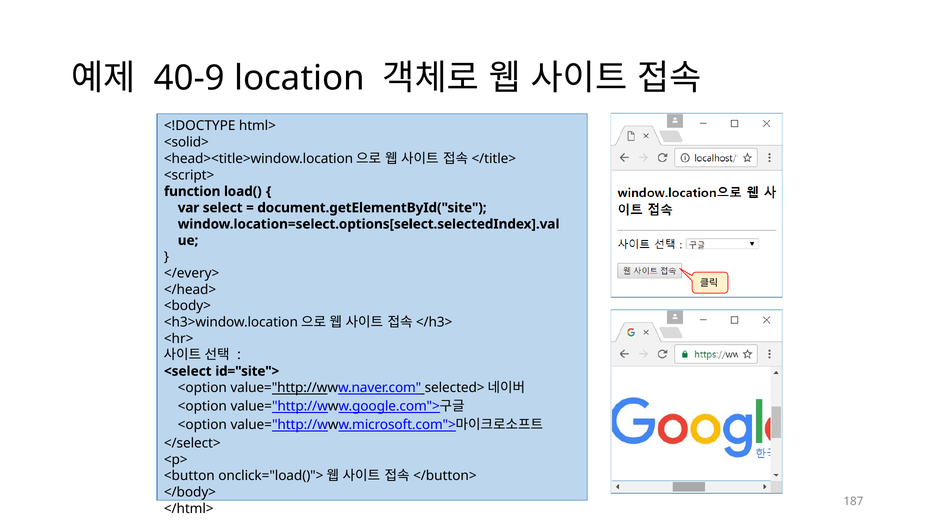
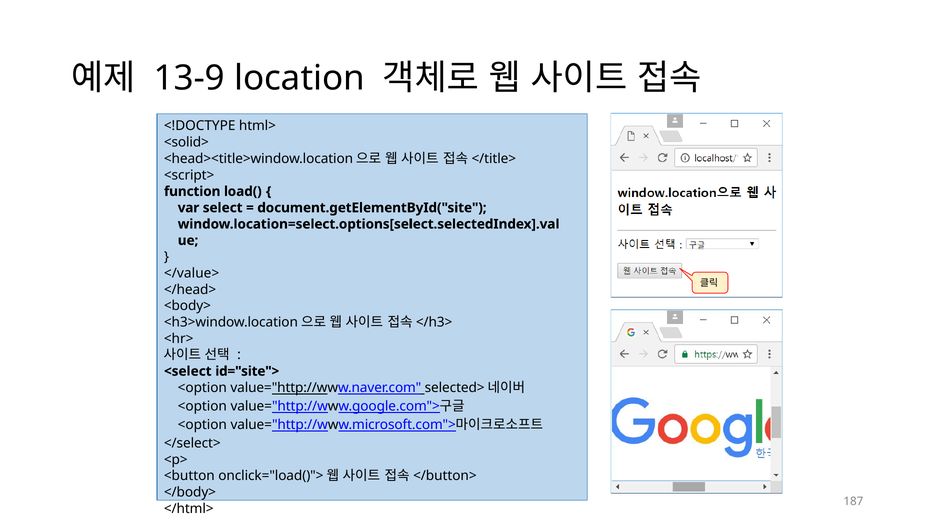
40-9: 40-9 -> 13-9
</every>: </every> -> </value>
